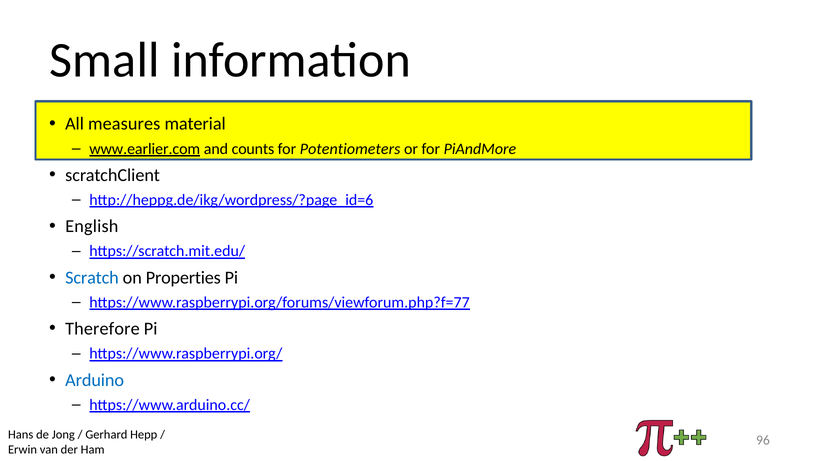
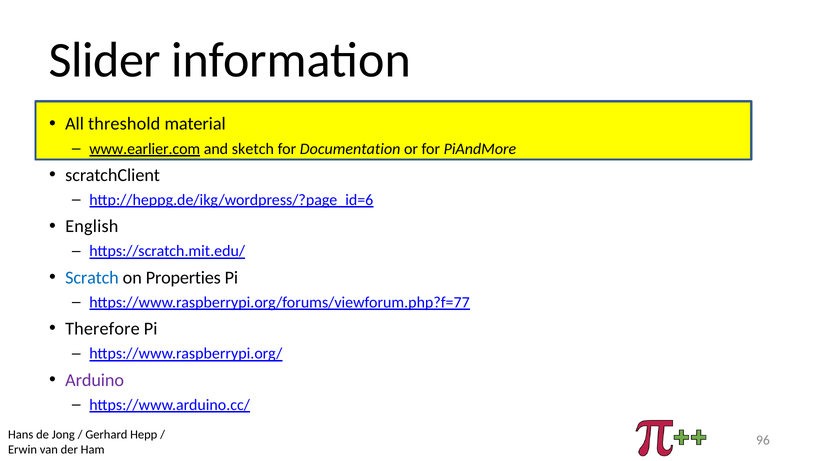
Small: Small -> Slider
measures: measures -> threshold
counts: counts -> sketch
Potentiometers: Potentiometers -> Documentation
Arduino colour: blue -> purple
